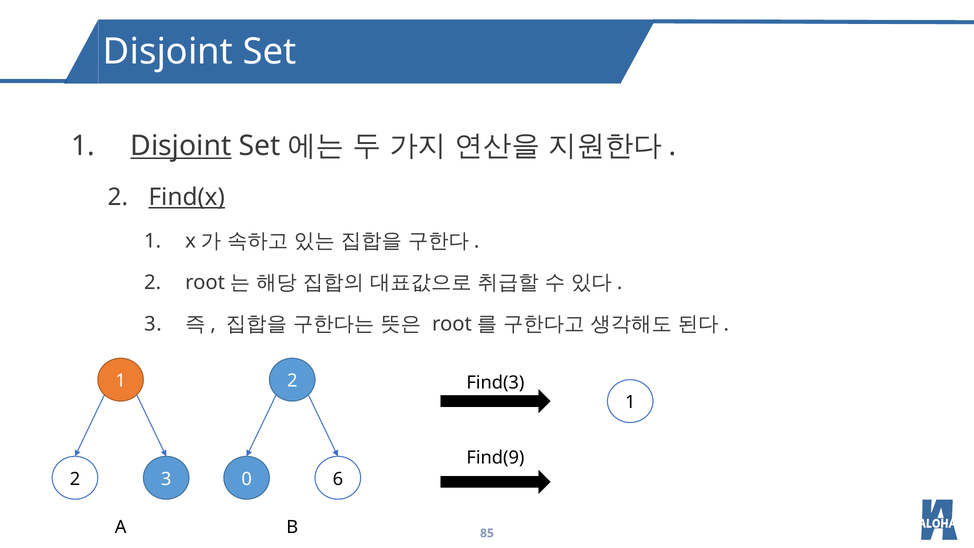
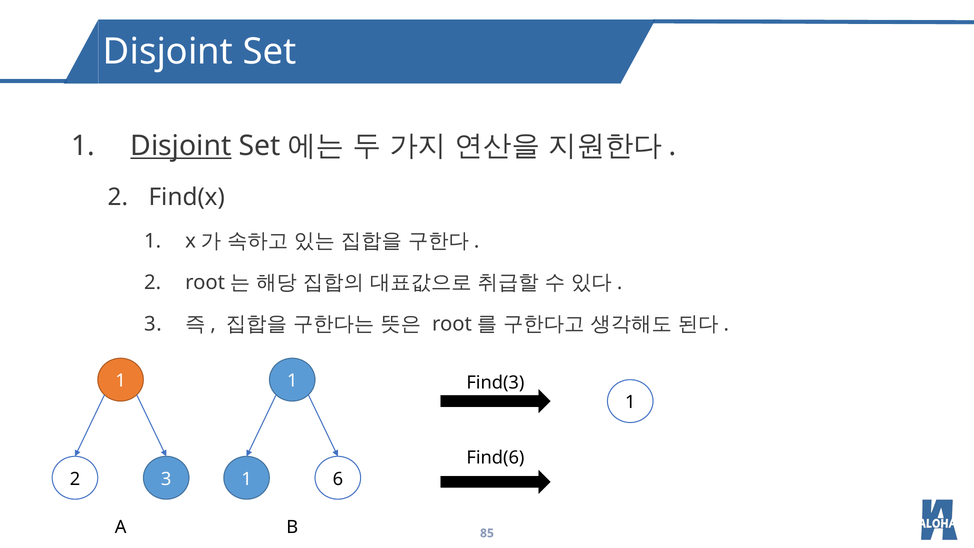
Find(x underline: present -> none
1 2: 2 -> 1
Find(9: Find(9 -> Find(6
3 0: 0 -> 1
